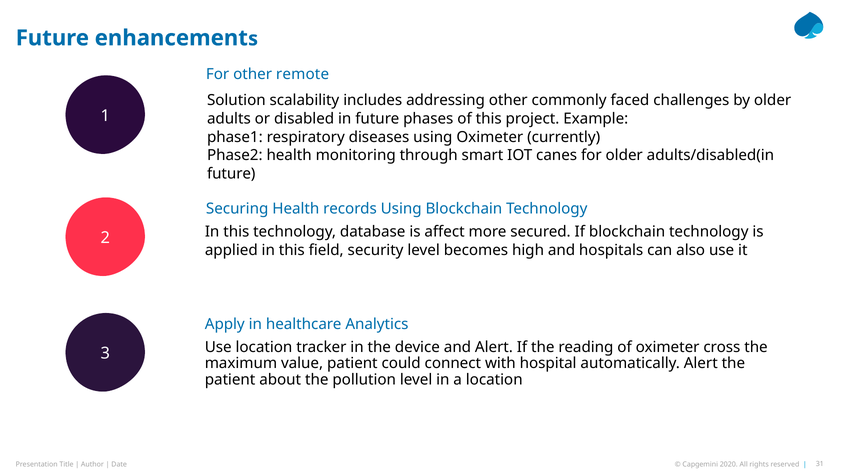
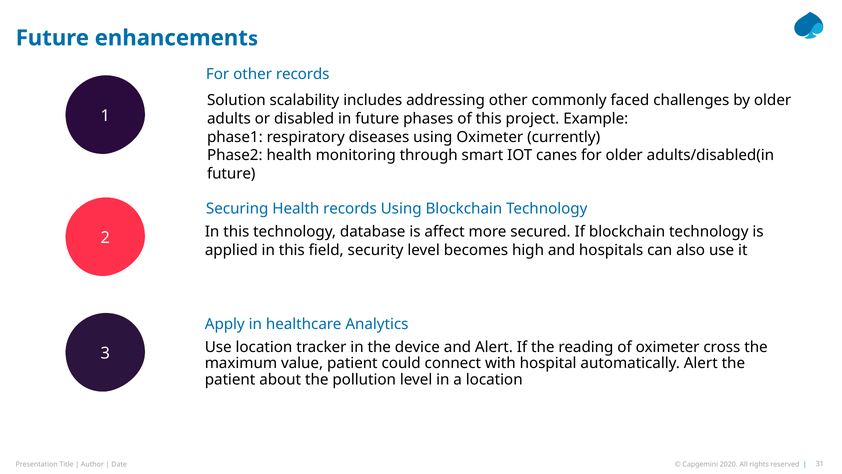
other remote: remote -> records
